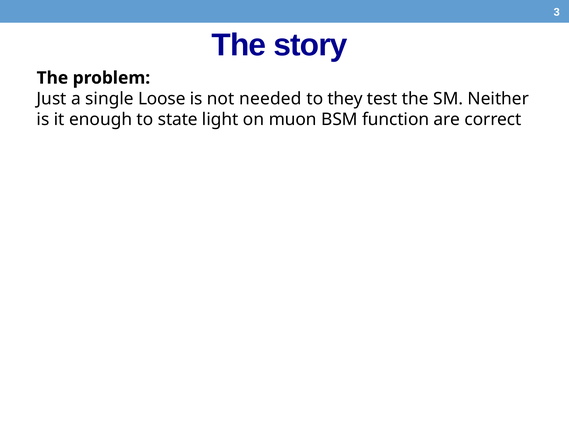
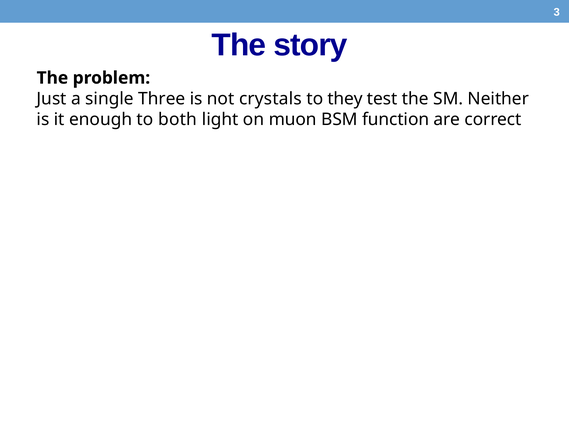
Loose: Loose -> Three
needed: needed -> crystals
state: state -> both
